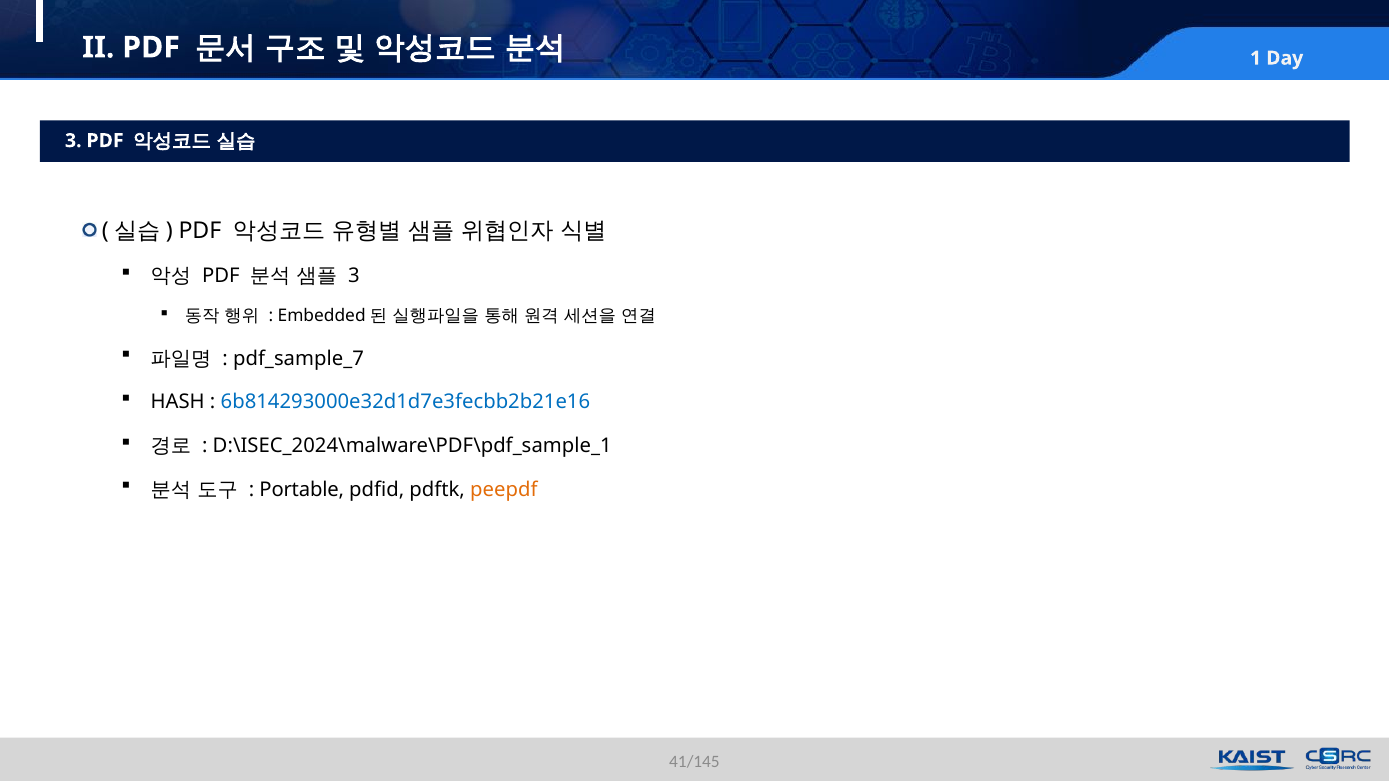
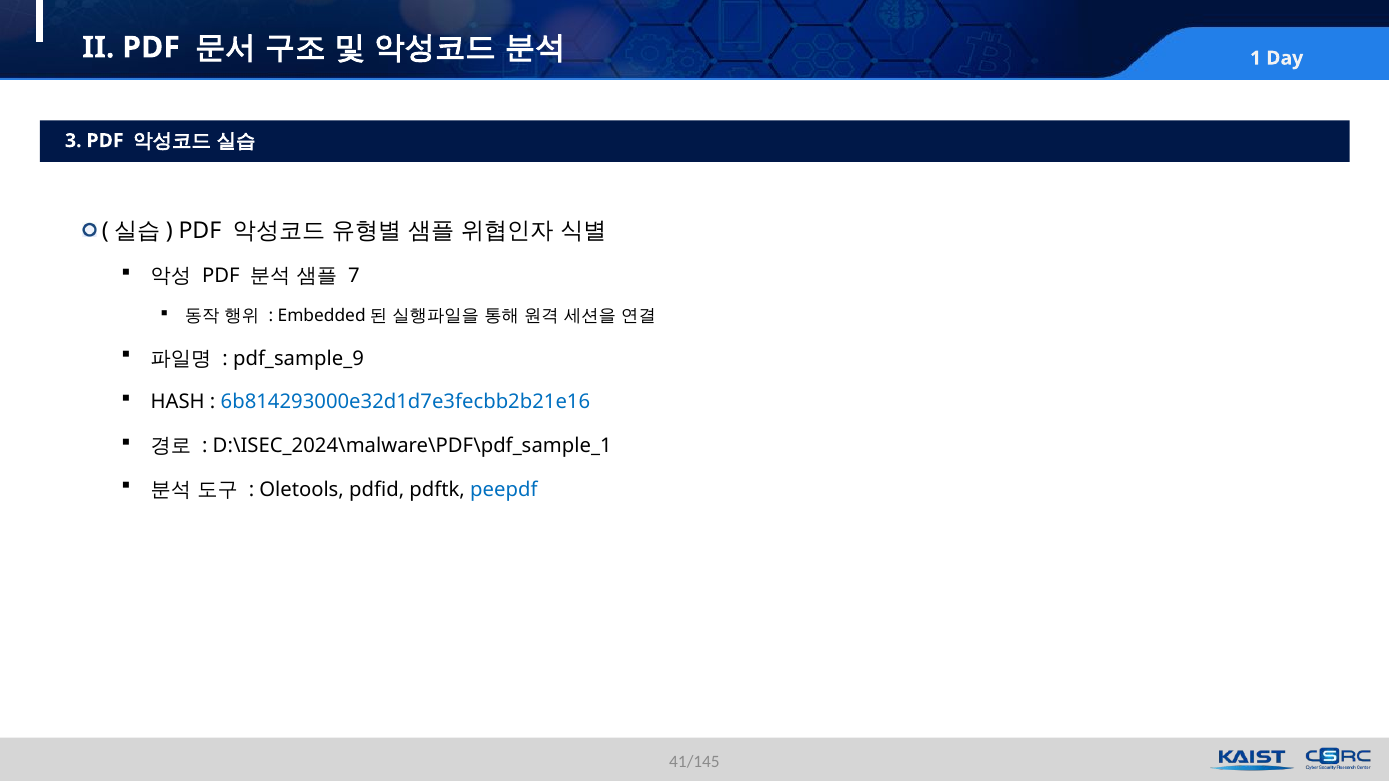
3 at (354, 276): 3 -> 7
pdf_sample_7: pdf_sample_7 -> pdf_sample_9
Portable: Portable -> Oletools
peepdf colour: orange -> blue
